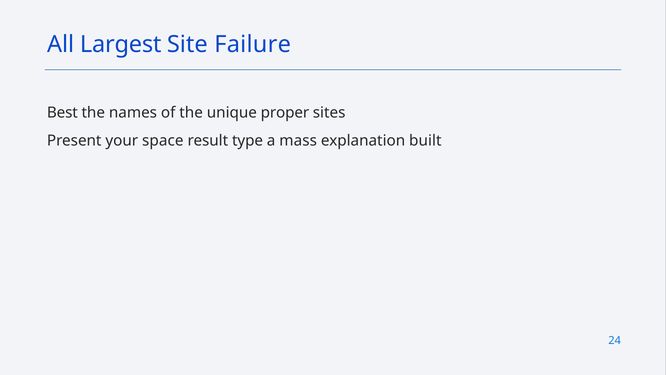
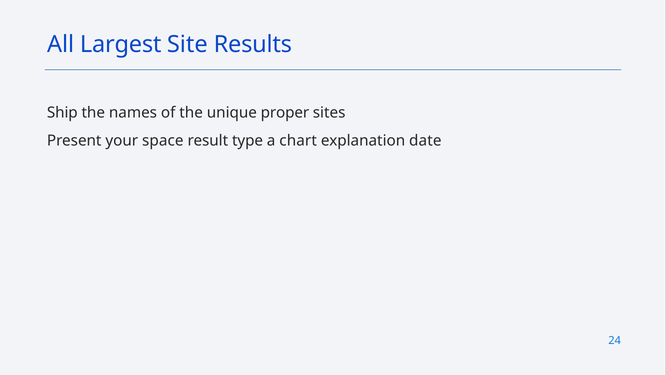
Failure: Failure -> Results
Best: Best -> Ship
mass: mass -> chart
built: built -> date
